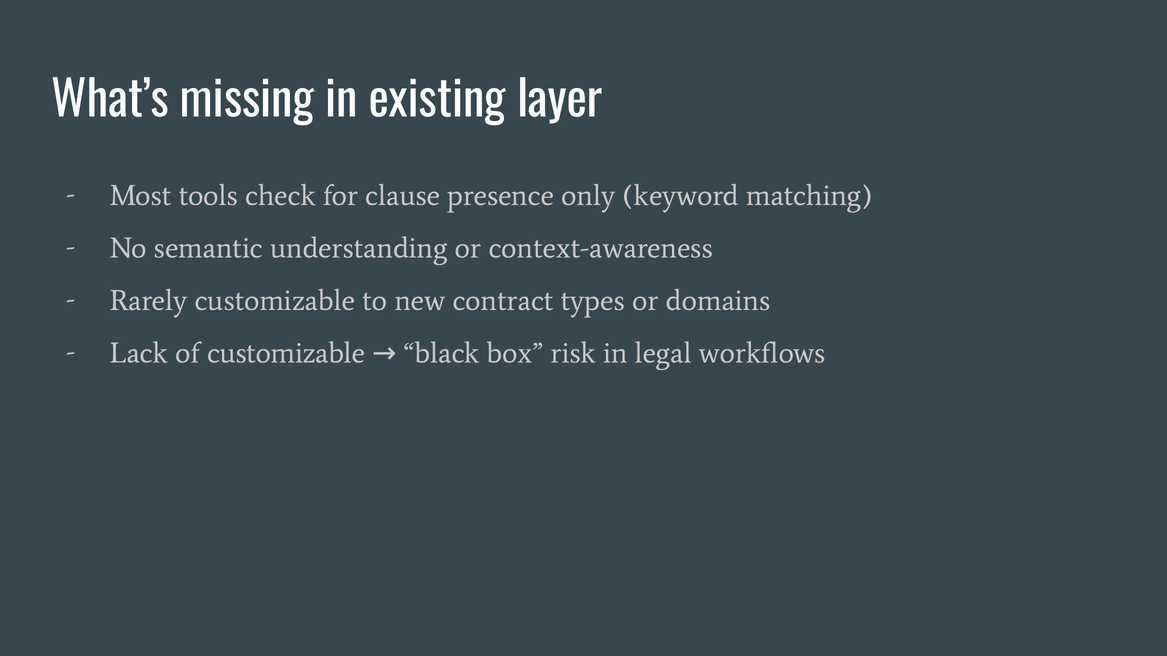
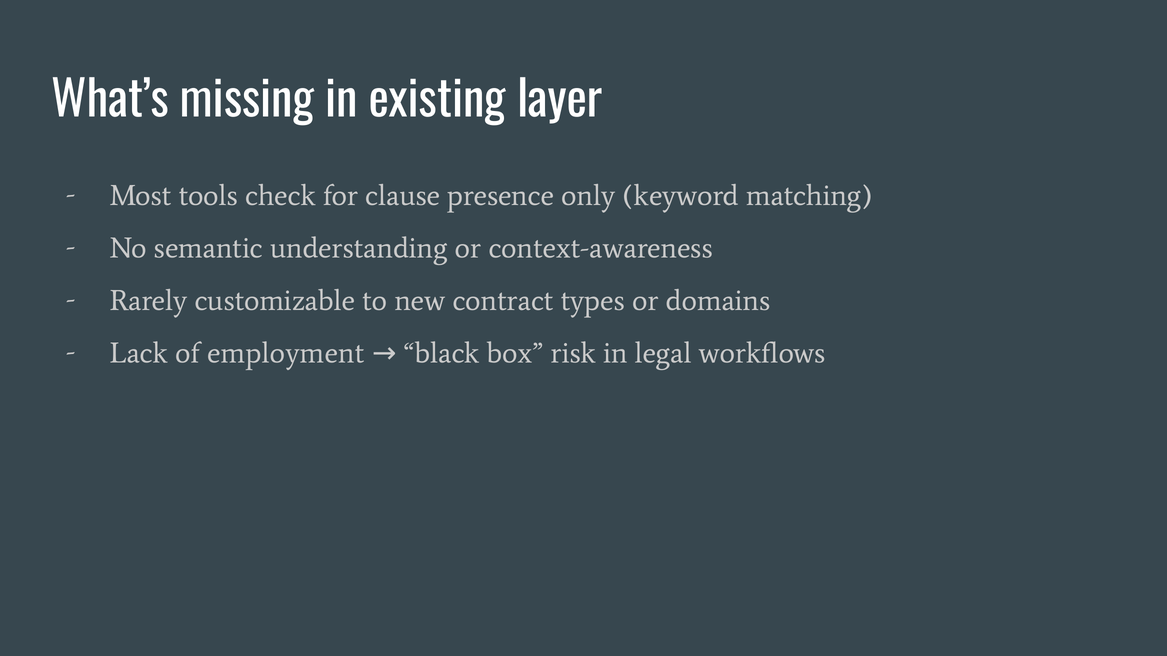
of customizable: customizable -> employment
